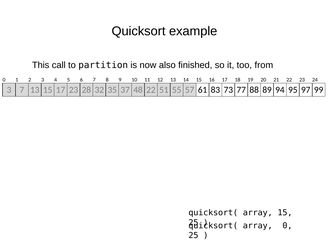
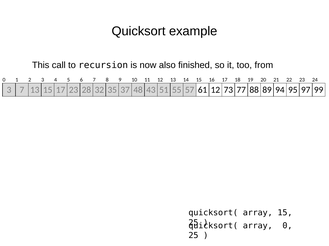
partition: partition -> recursion
48 22: 22 -> 43
61 83: 83 -> 12
